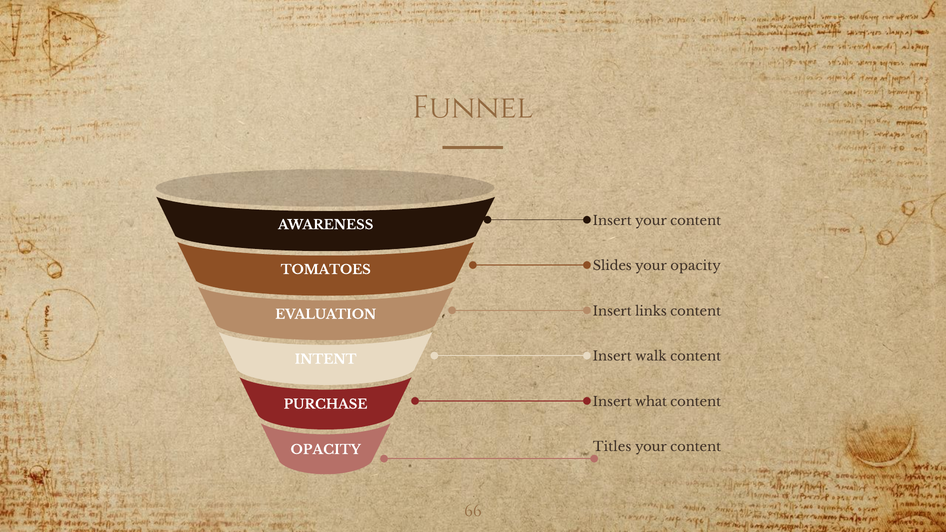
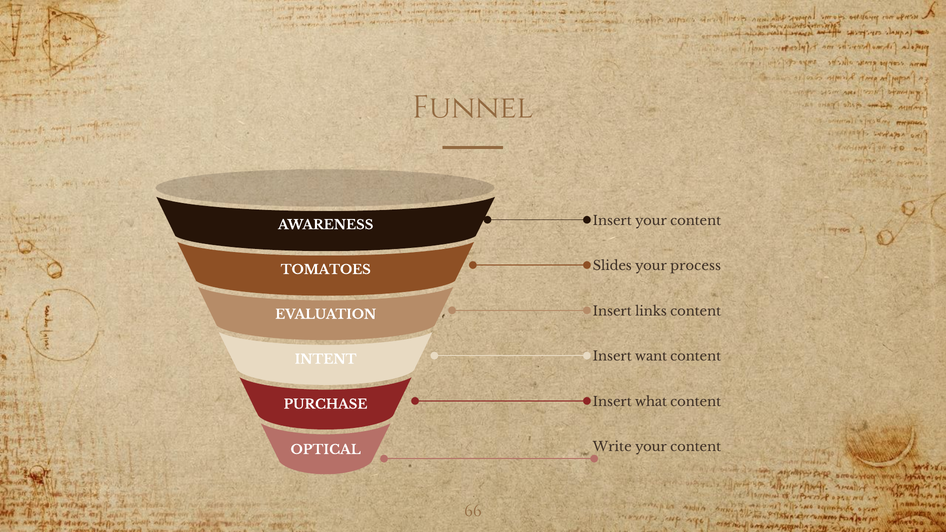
your opacity: opacity -> process
walk: walk -> want
Titles: Titles -> Write
OPACITY at (326, 450): OPACITY -> OPTICAL
